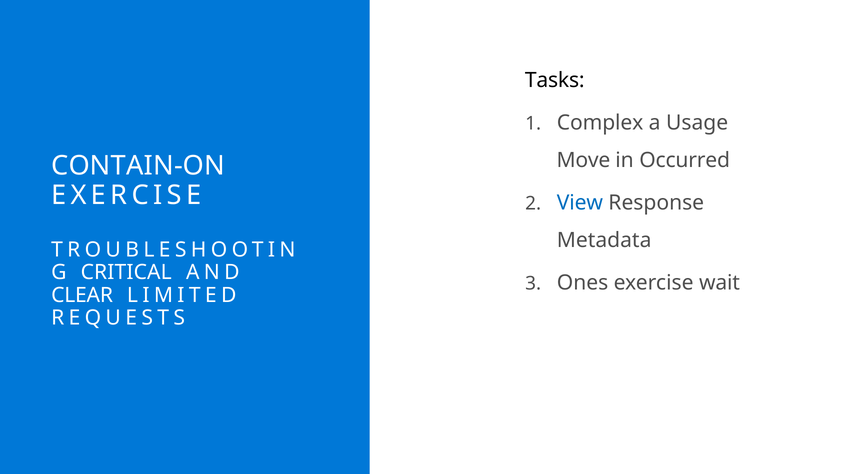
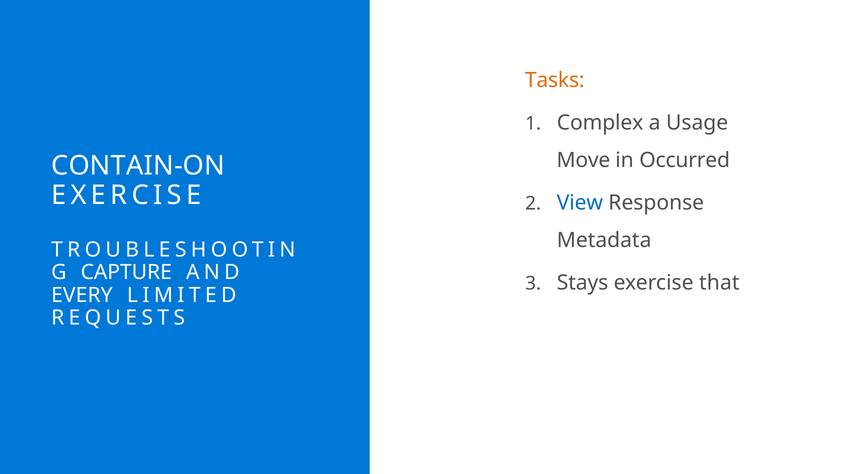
Tasks colour: black -> orange
CRITICAL: CRITICAL -> CAPTURE
Ones: Ones -> Stays
wait: wait -> that
CLEAR: CLEAR -> EVERY
